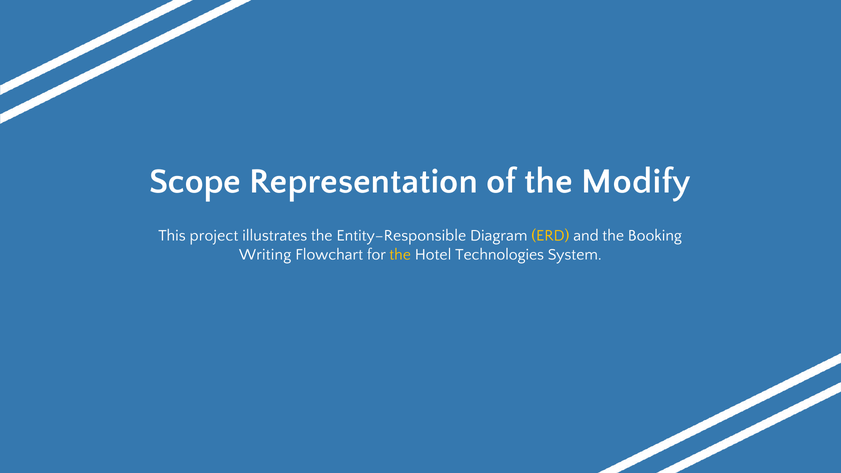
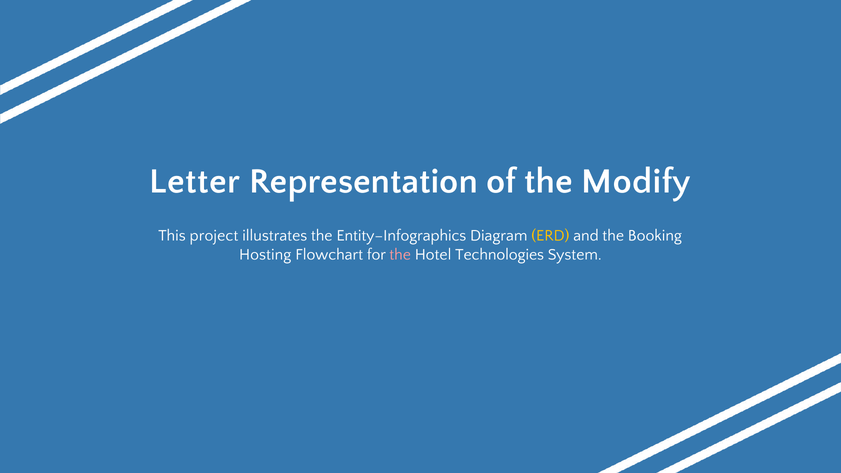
Scope: Scope -> Letter
Entity–Responsible: Entity–Responsible -> Entity–Infographics
Writing: Writing -> Hosting
the at (400, 254) colour: yellow -> pink
